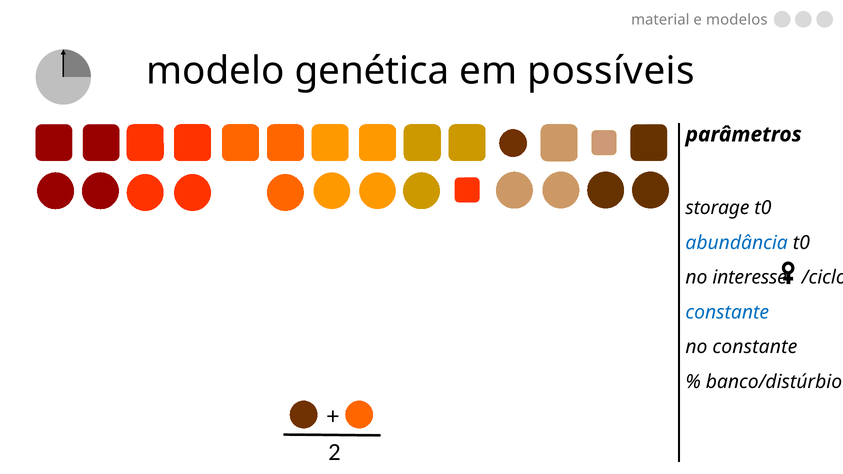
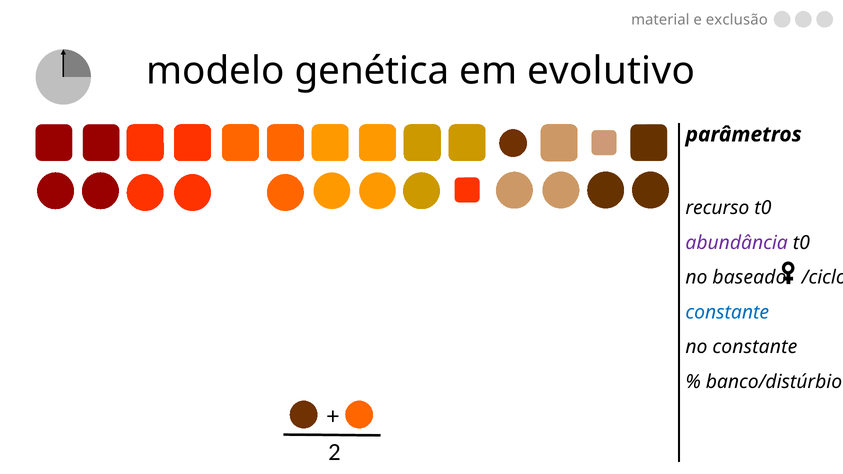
modelos: modelos -> exclusão
possíveis: possíveis -> evolutivo
storage: storage -> recurso
abundância colour: blue -> purple
interesse: interesse -> baseado
